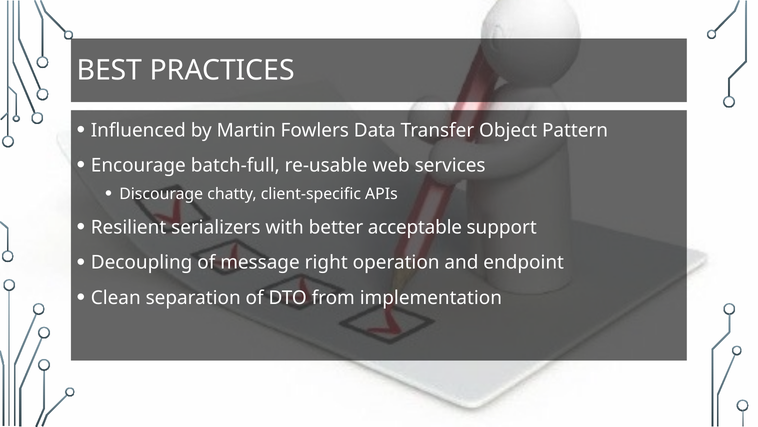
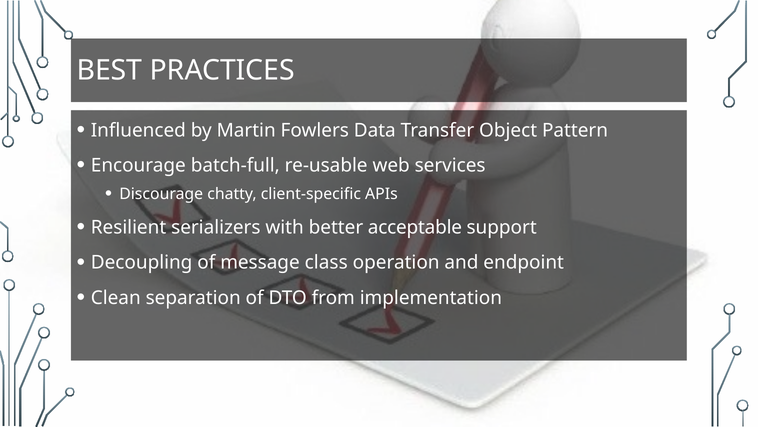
right: right -> class
